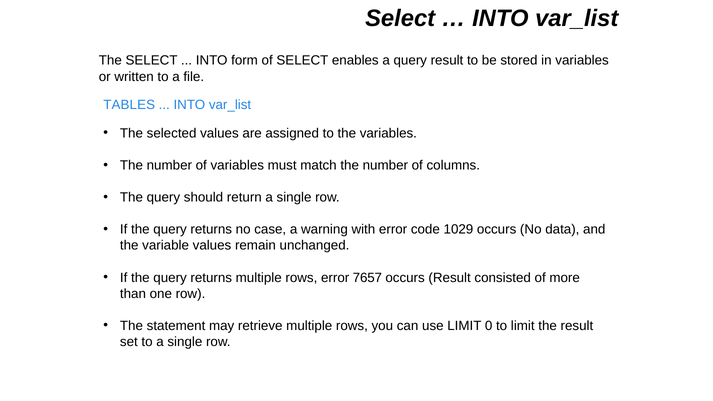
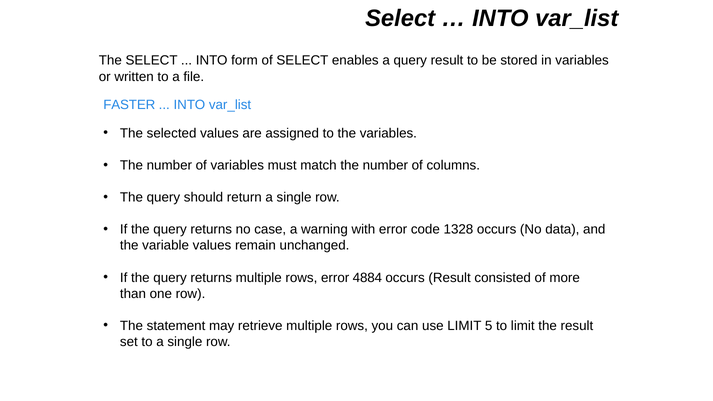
TABLES: TABLES -> FASTER
1029: 1029 -> 1328
7657: 7657 -> 4884
0: 0 -> 5
